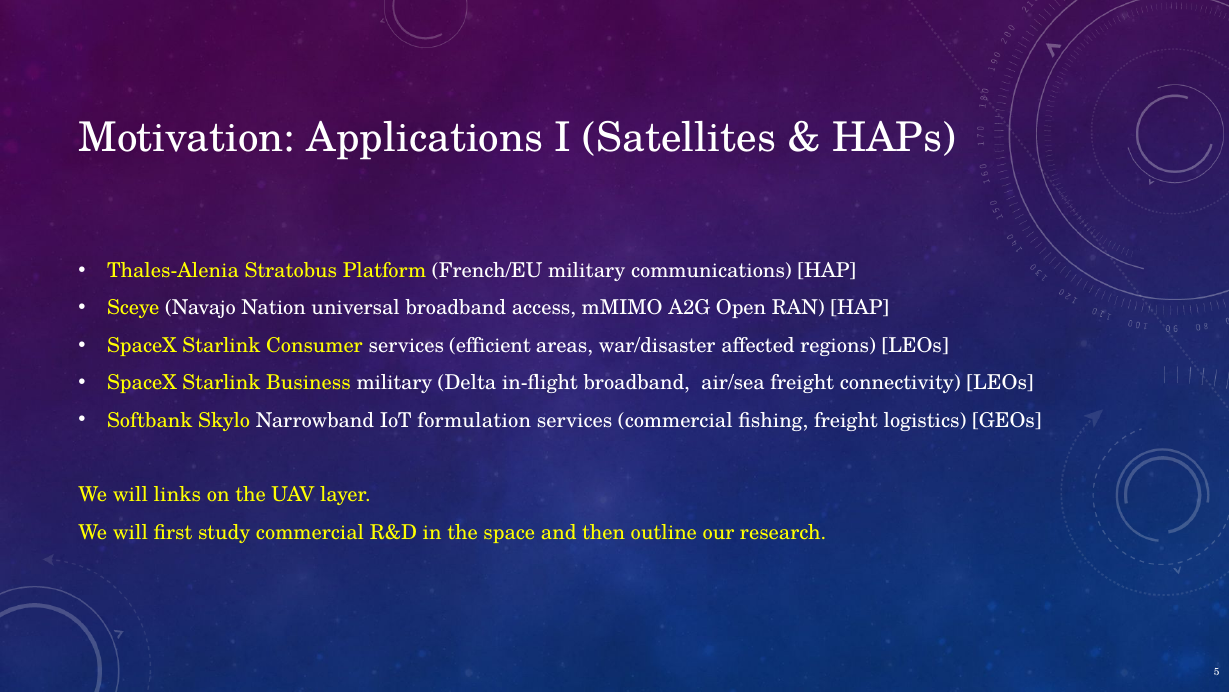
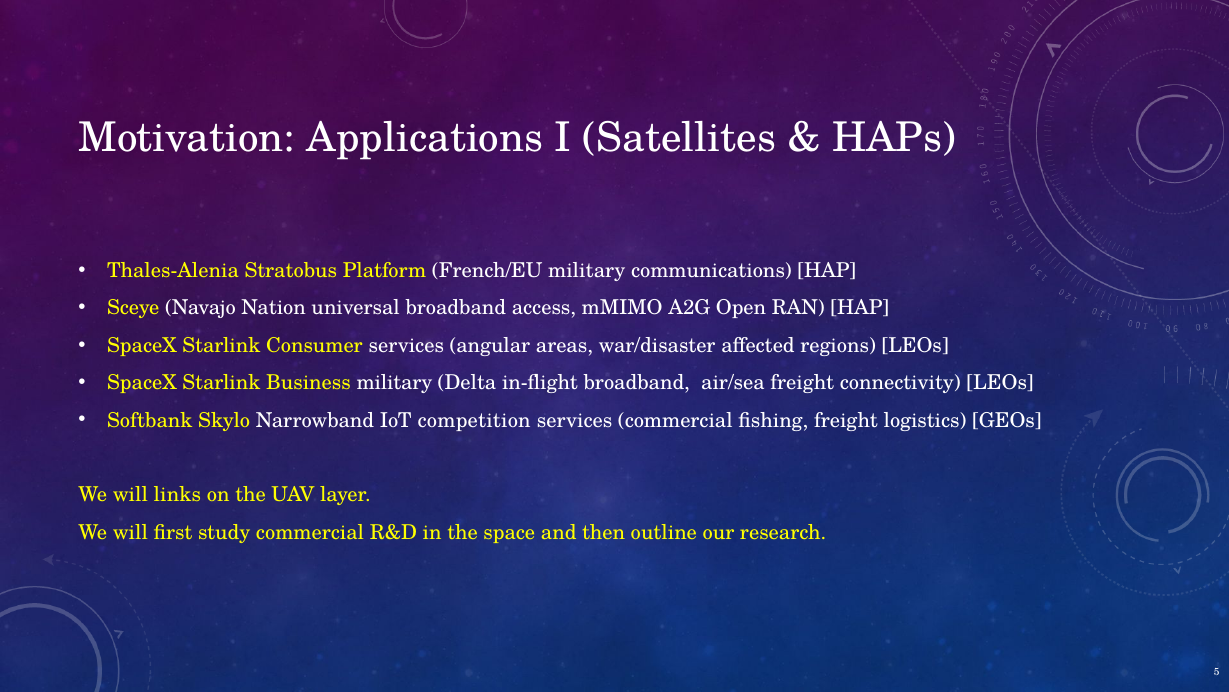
efficient: efficient -> angular
formulation: formulation -> competition
